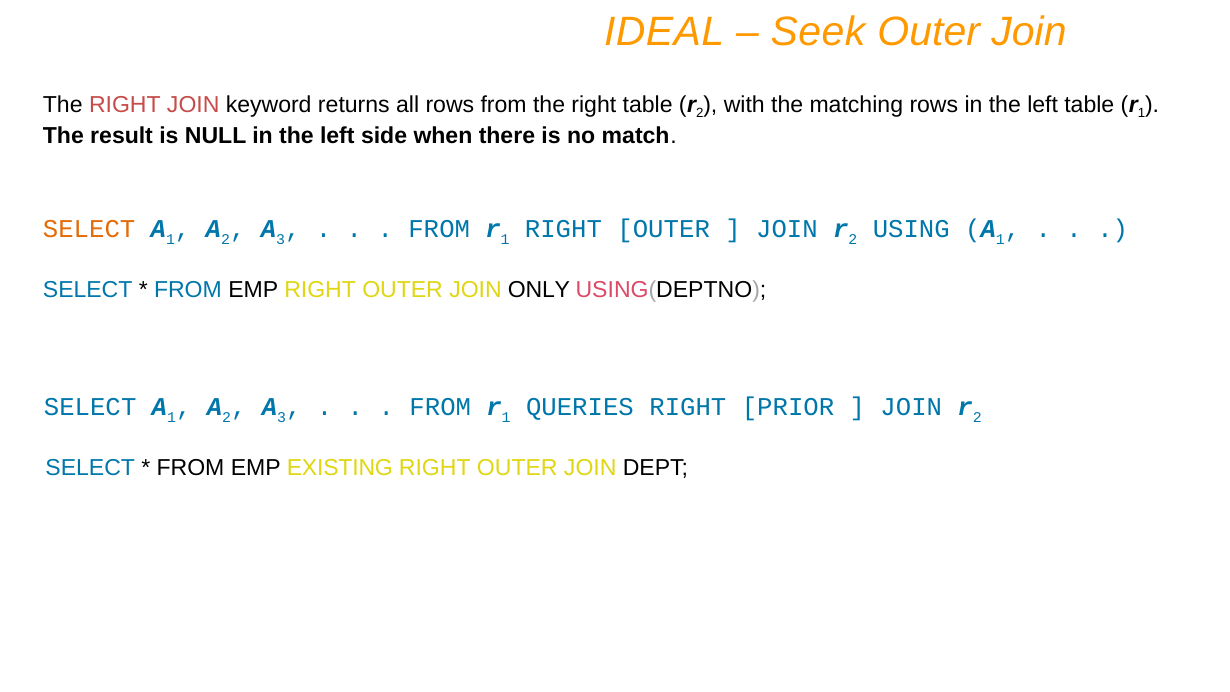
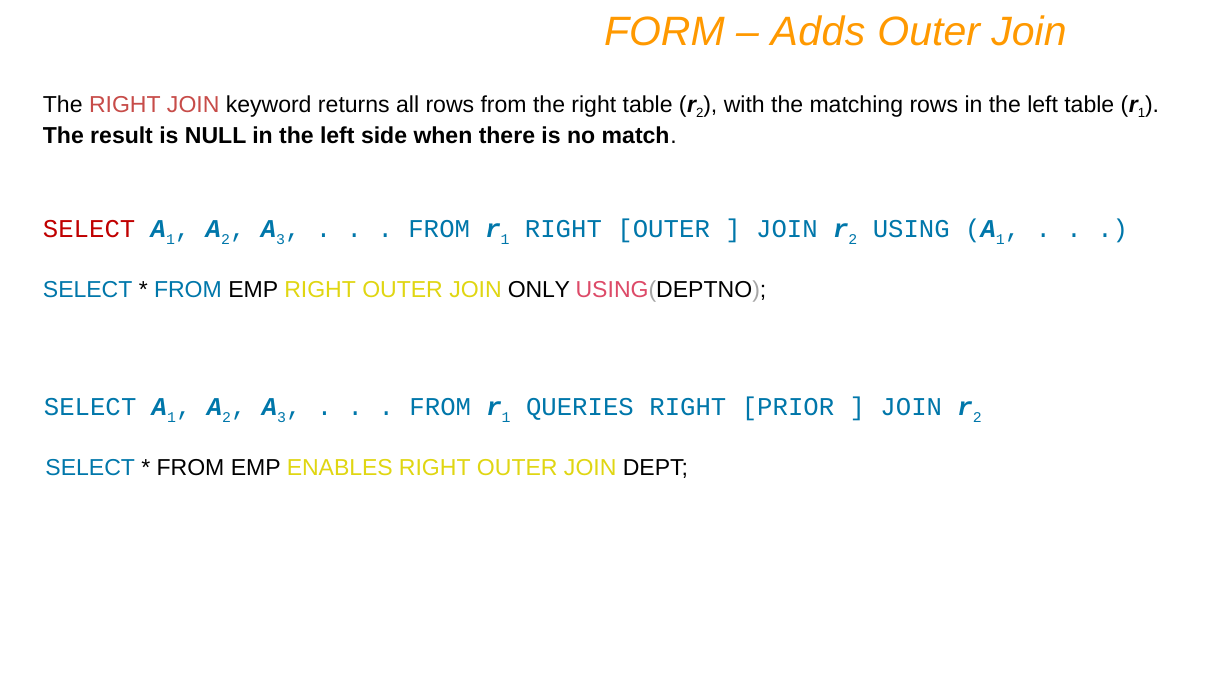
IDEAL: IDEAL -> FORM
Seek: Seek -> Adds
SELECT at (89, 229) colour: orange -> red
EXISTING: EXISTING -> ENABLES
